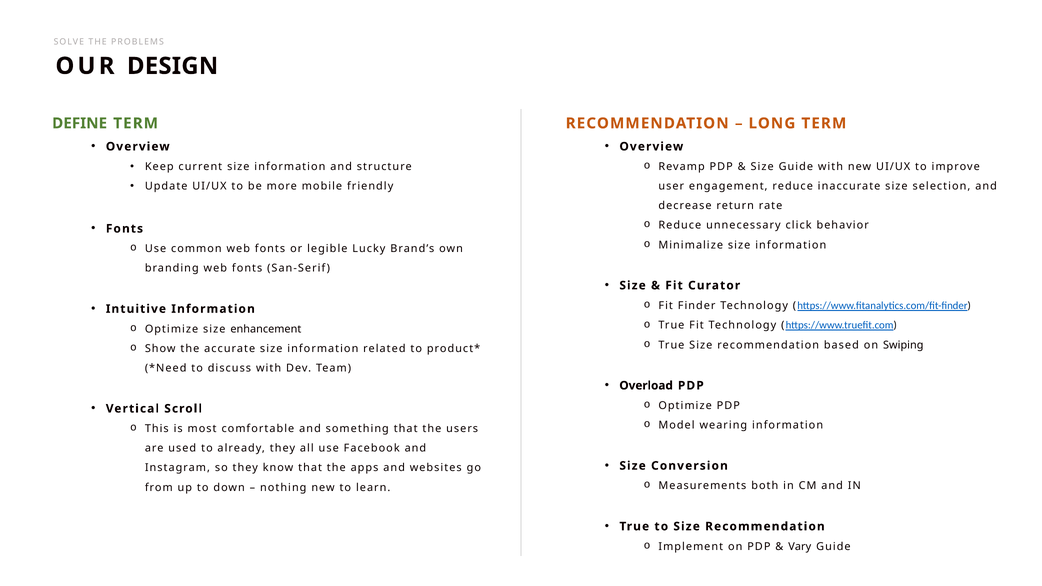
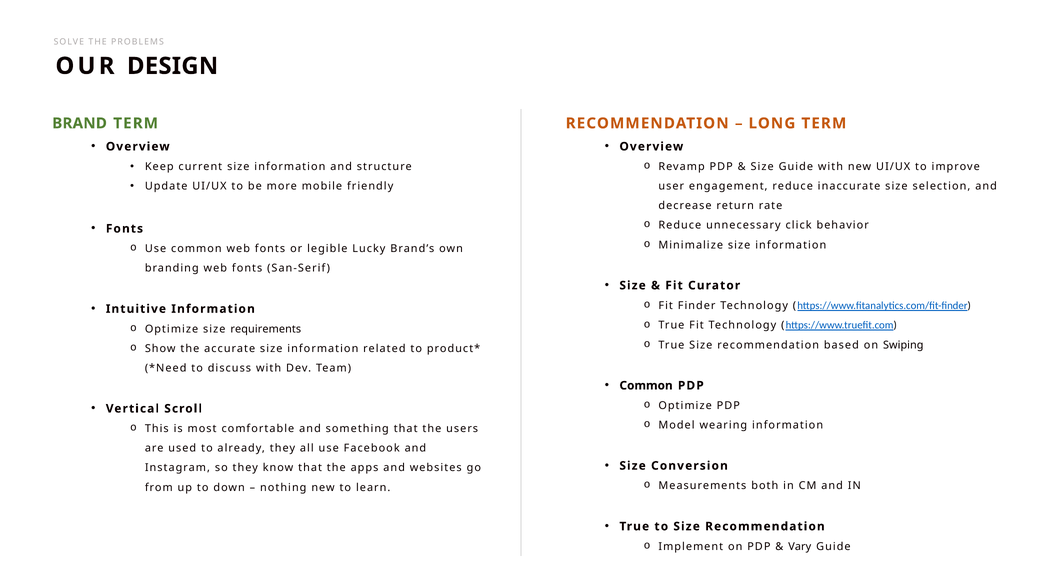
DEFINE: DEFINE -> BRAND
enhancement: enhancement -> requirements
Overload at (646, 386): Overload -> Common
